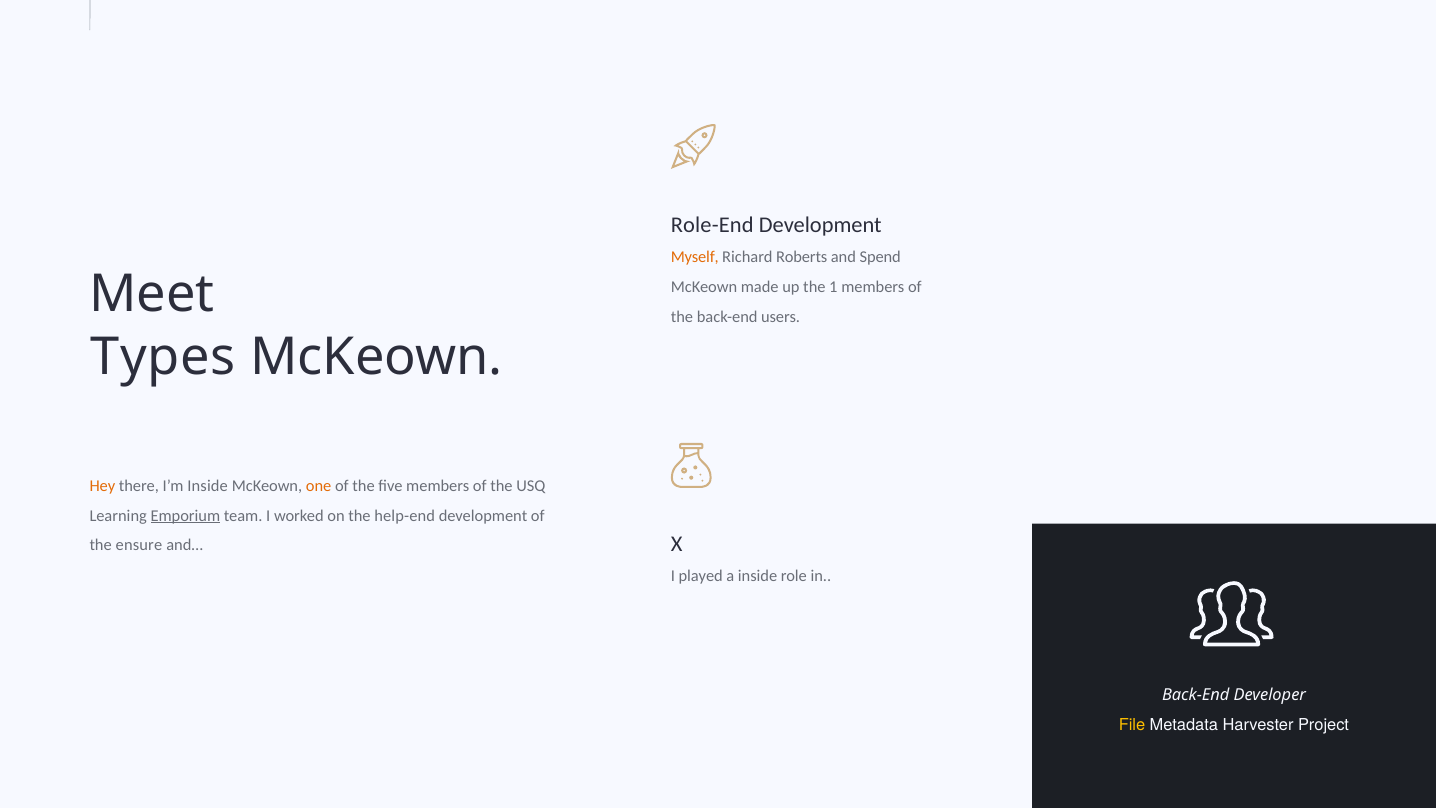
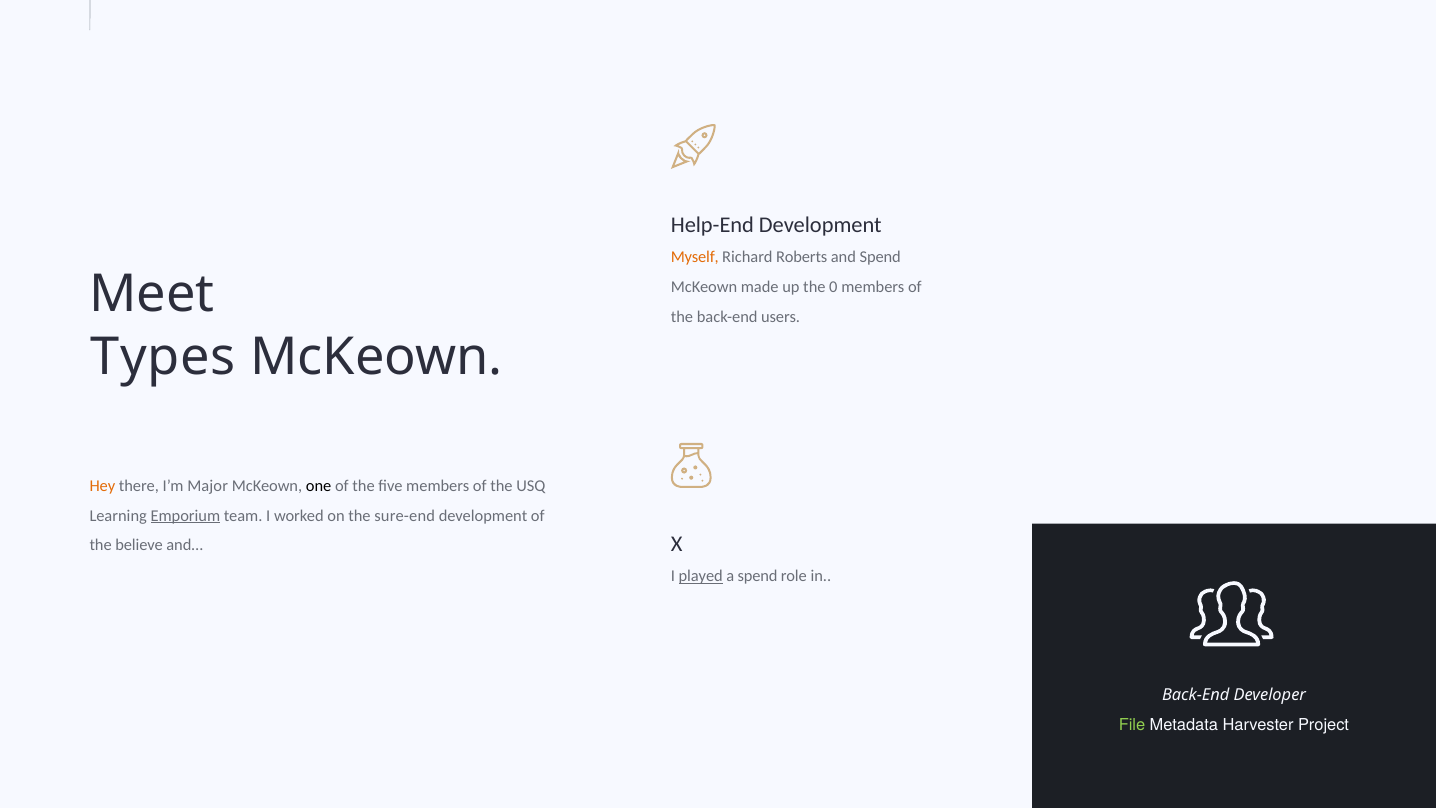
Role-End: Role-End -> Help-End
the 1: 1 -> 0
I’m Inside: Inside -> Major
one colour: orange -> black
help-end: help-end -> sure-end
ensure: ensure -> believe
played underline: none -> present
a inside: inside -> spend
File colour: yellow -> light green
